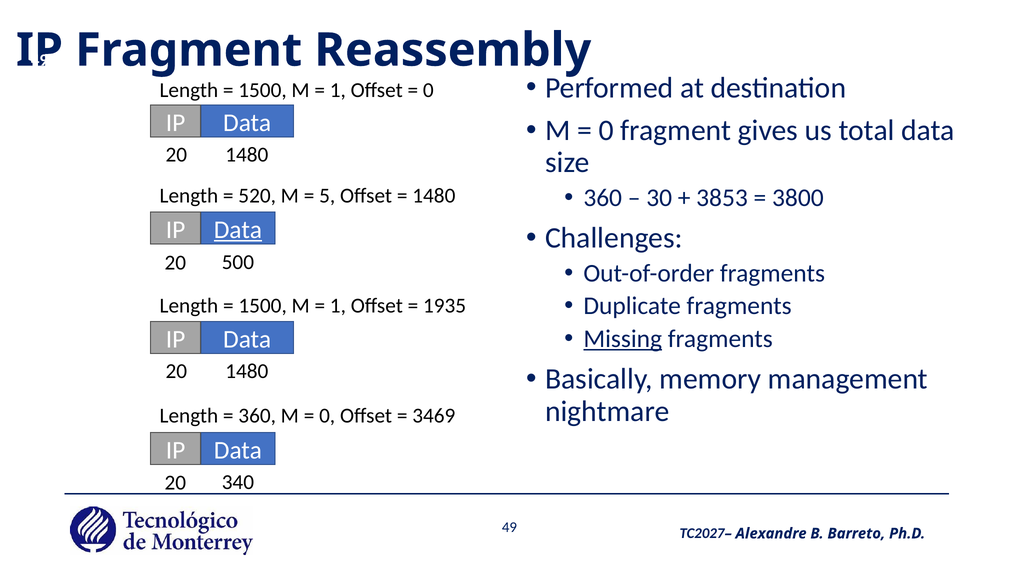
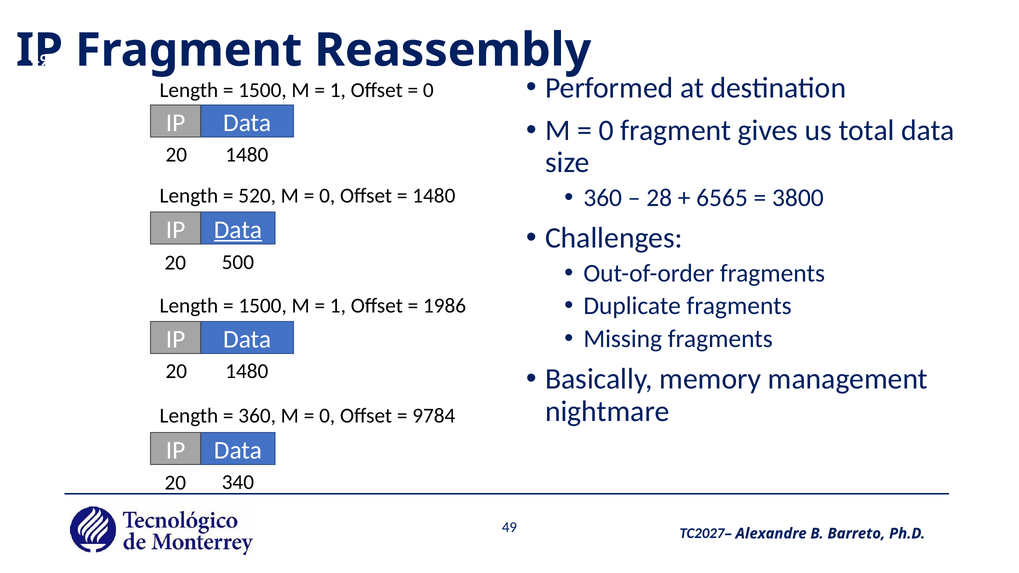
30: 30 -> 28
3853: 3853 -> 6565
5 at (327, 196): 5 -> 0
1935: 1935 -> 1986
Missing underline: present -> none
3469: 3469 -> 9784
